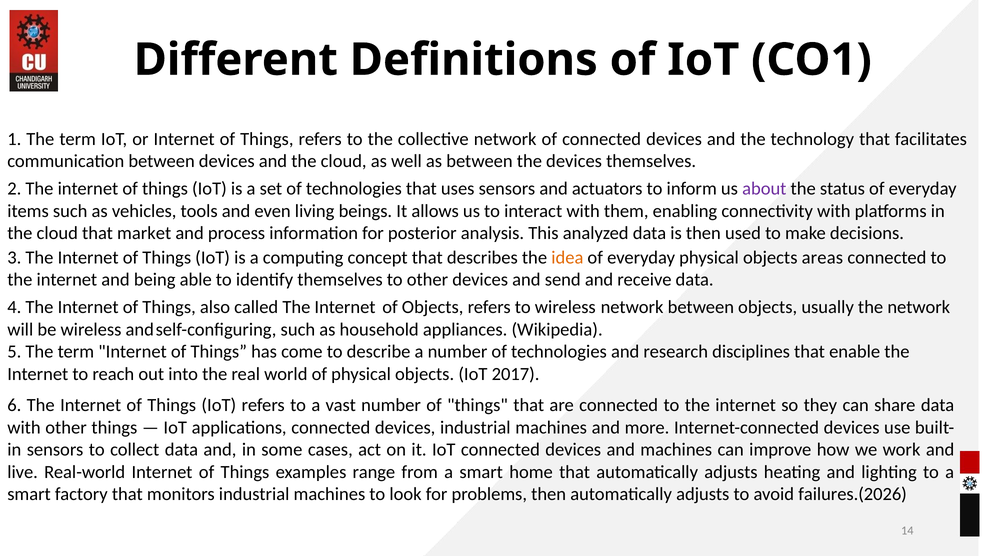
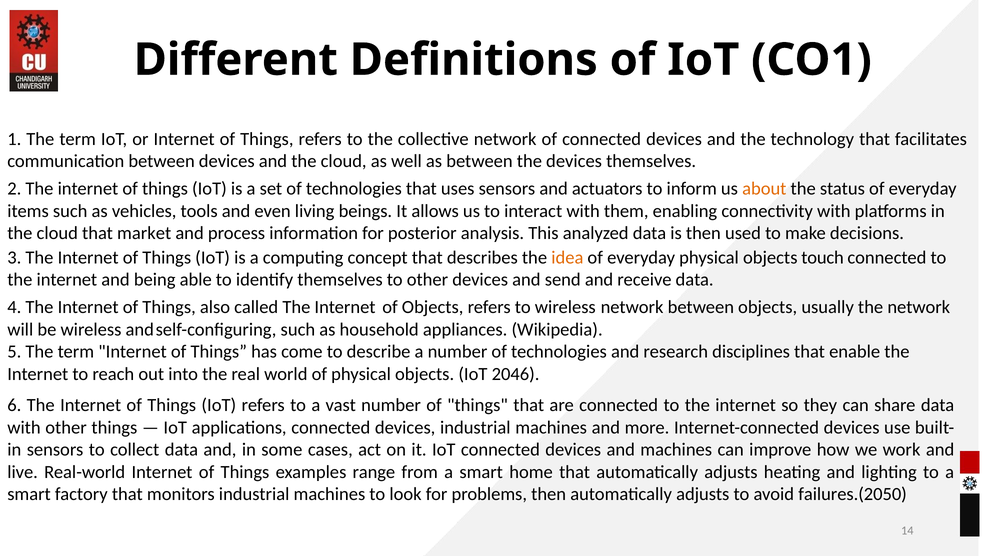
about colour: purple -> orange
areas: areas -> touch
2017: 2017 -> 2046
failures.(2026: failures.(2026 -> failures.(2050
